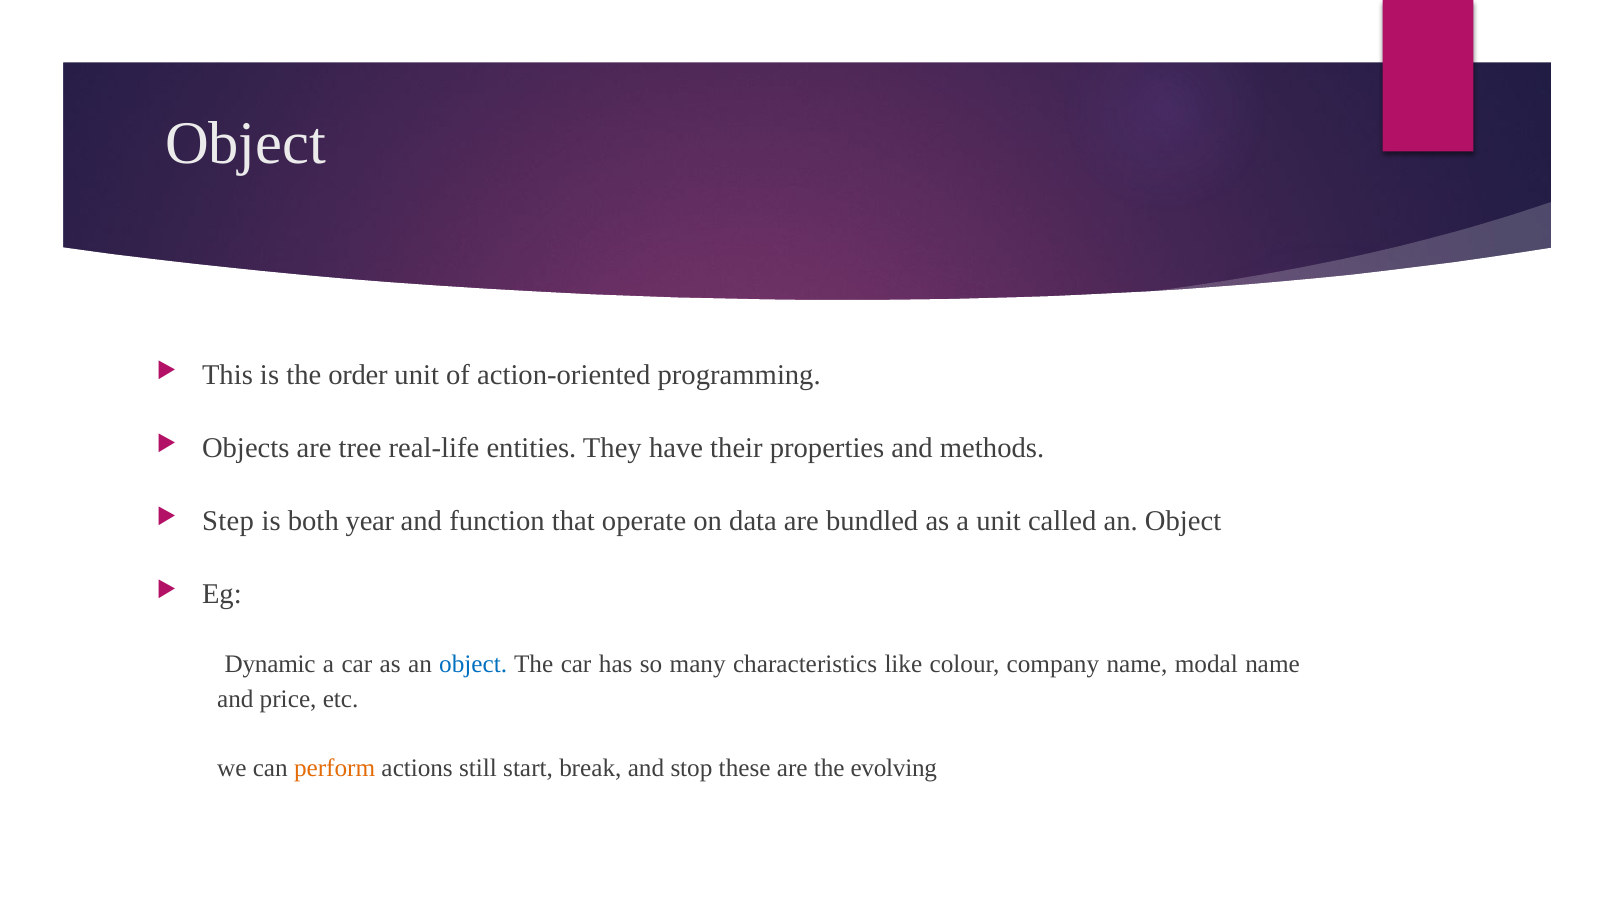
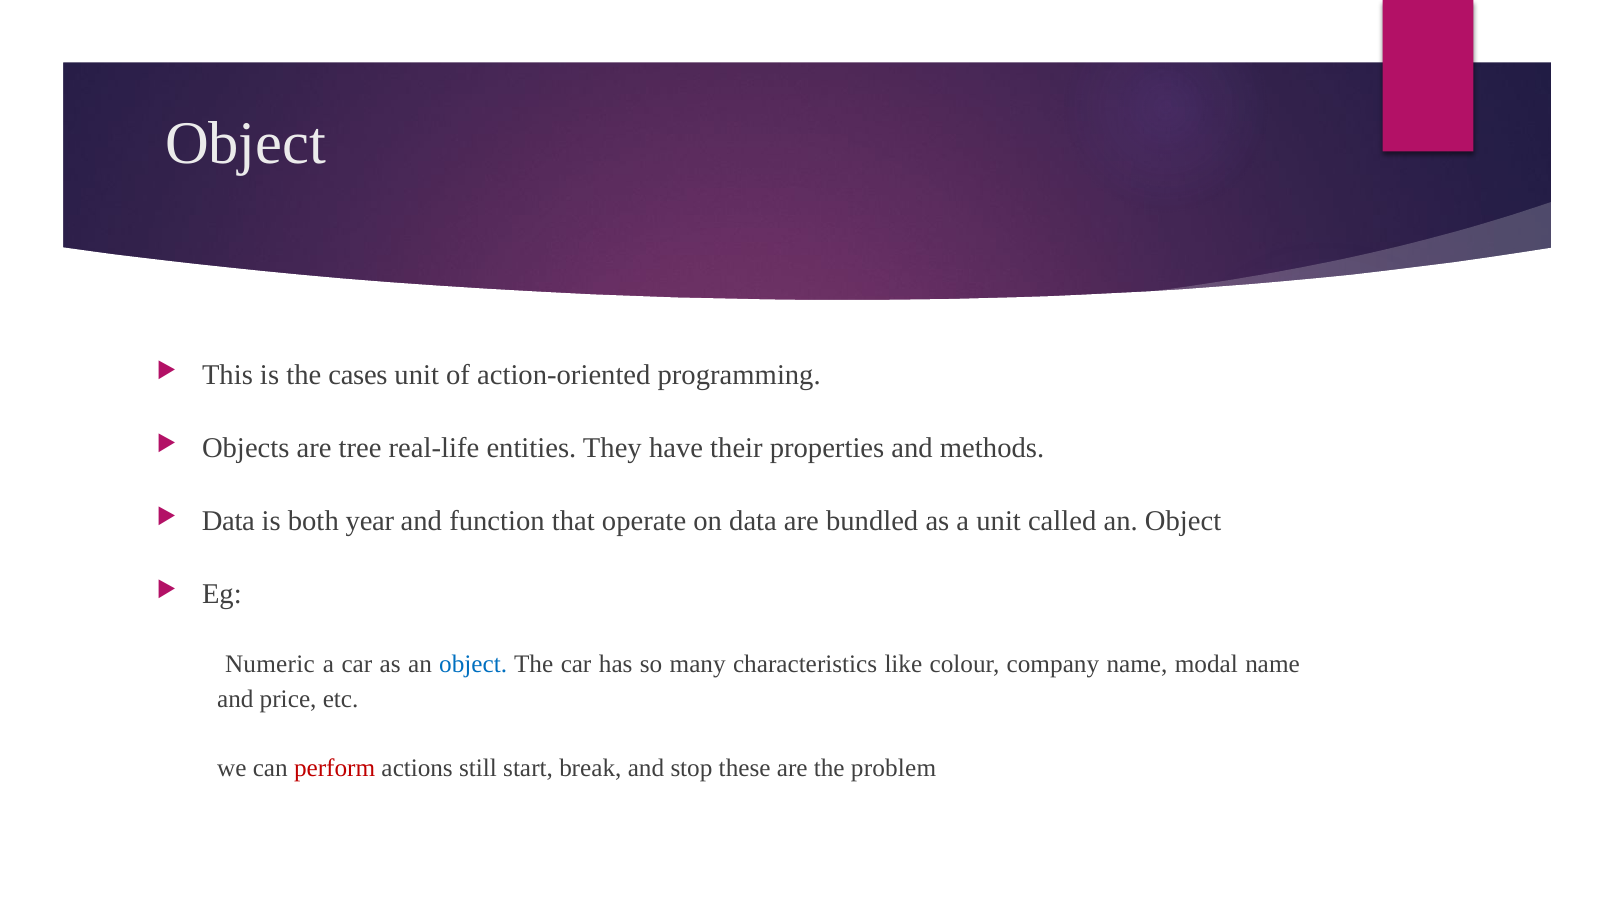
order: order -> cases
Step at (228, 521): Step -> Data
Dynamic: Dynamic -> Numeric
perform colour: orange -> red
evolving: evolving -> problem
